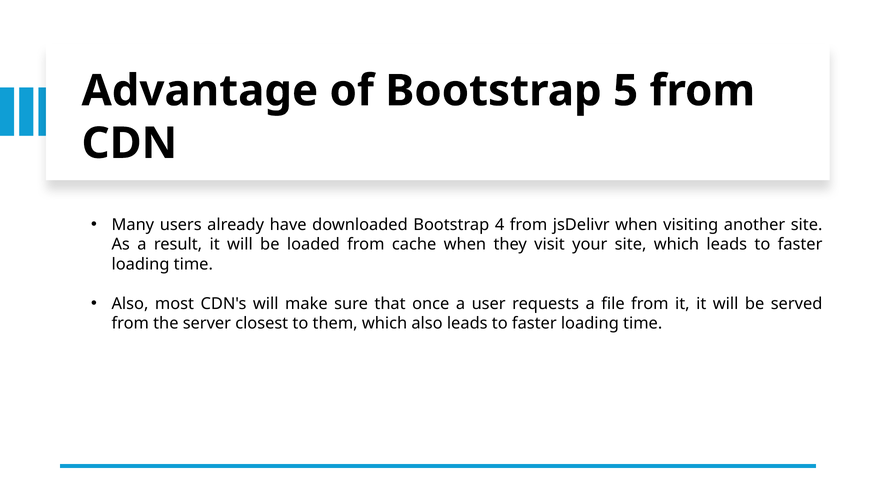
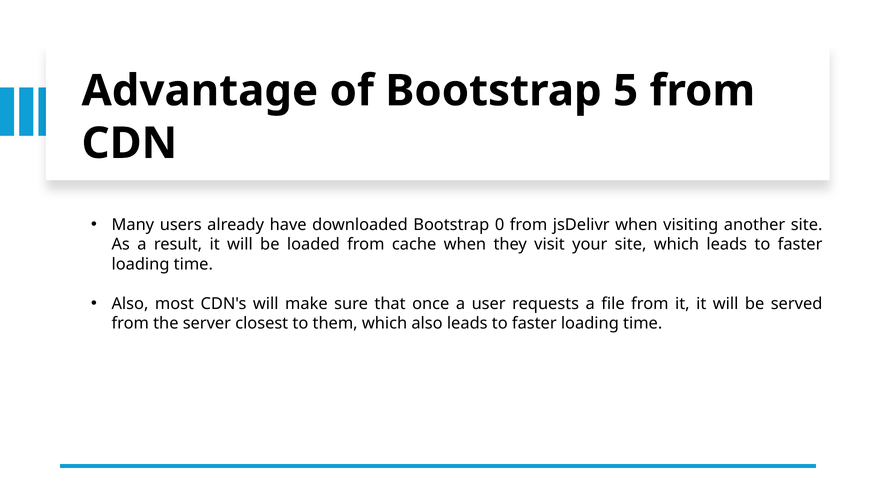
4: 4 -> 0
